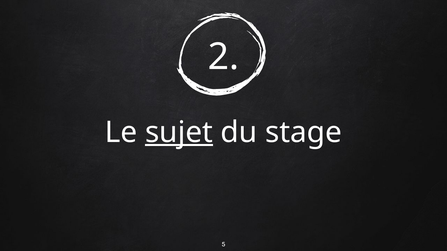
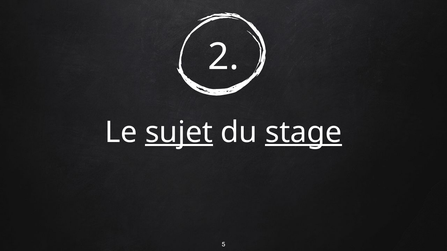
stage underline: none -> present
